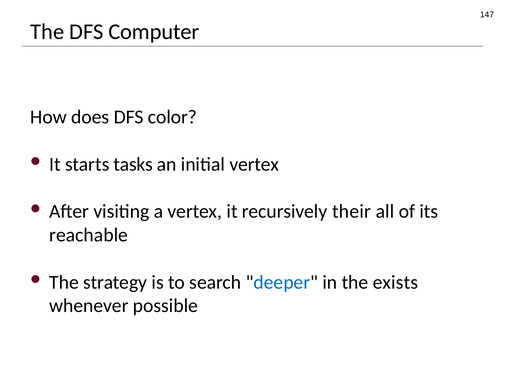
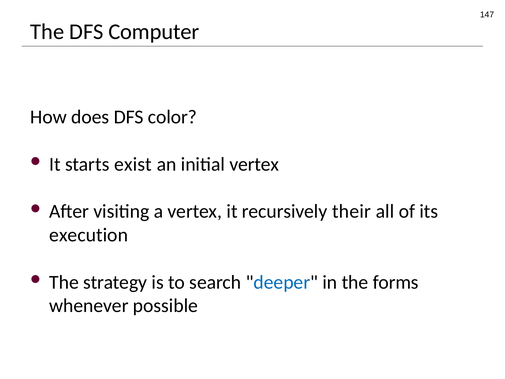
tasks: tasks -> exist
reachable: reachable -> execution
exists: exists -> forms
